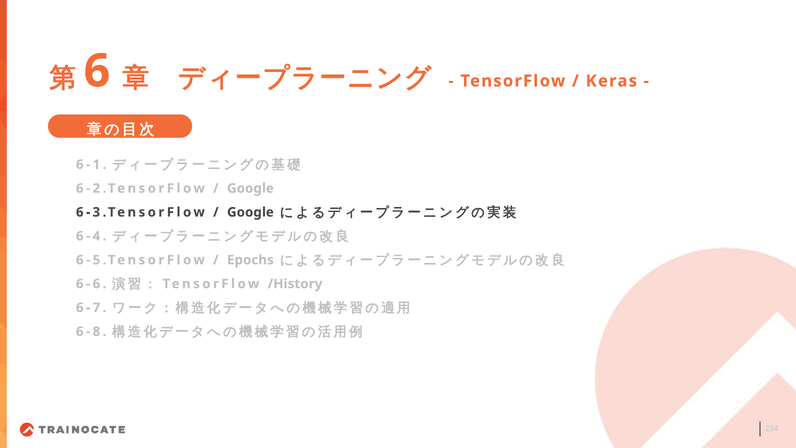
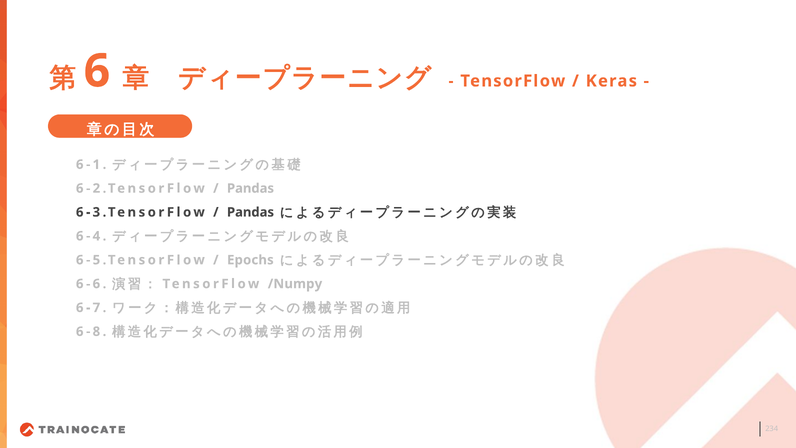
Google at (250, 188): Google -> Pandas
Google at (250, 212): Google -> Pandas
/History: /History -> /Numpy
